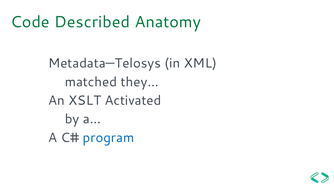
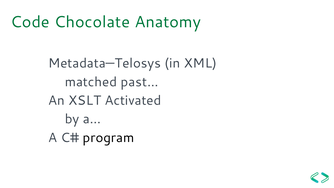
Described: Described -> Chocolate
they…: they… -> past…
program colour: blue -> black
